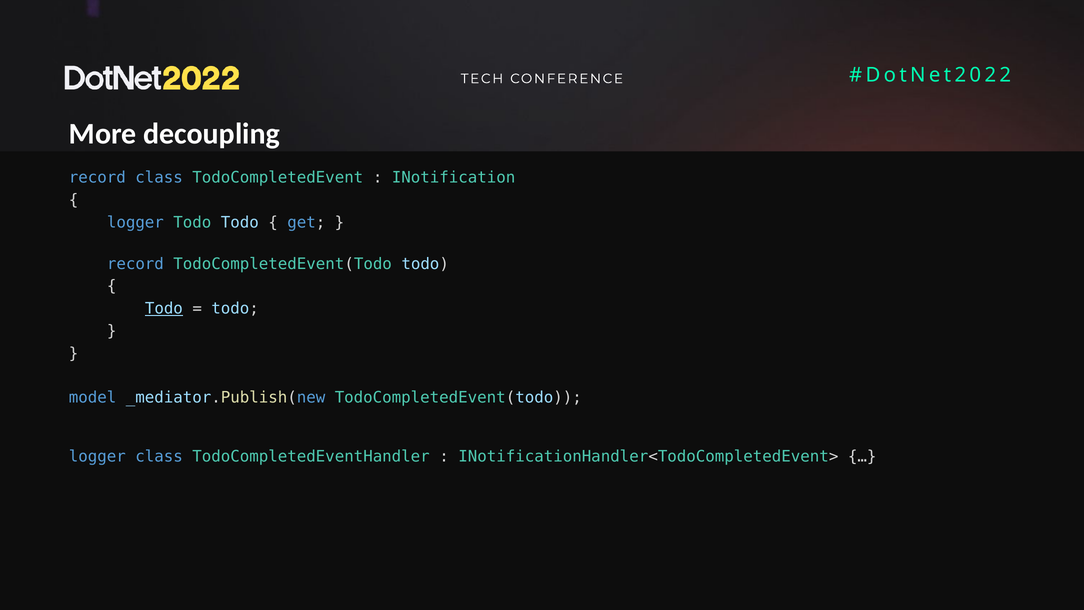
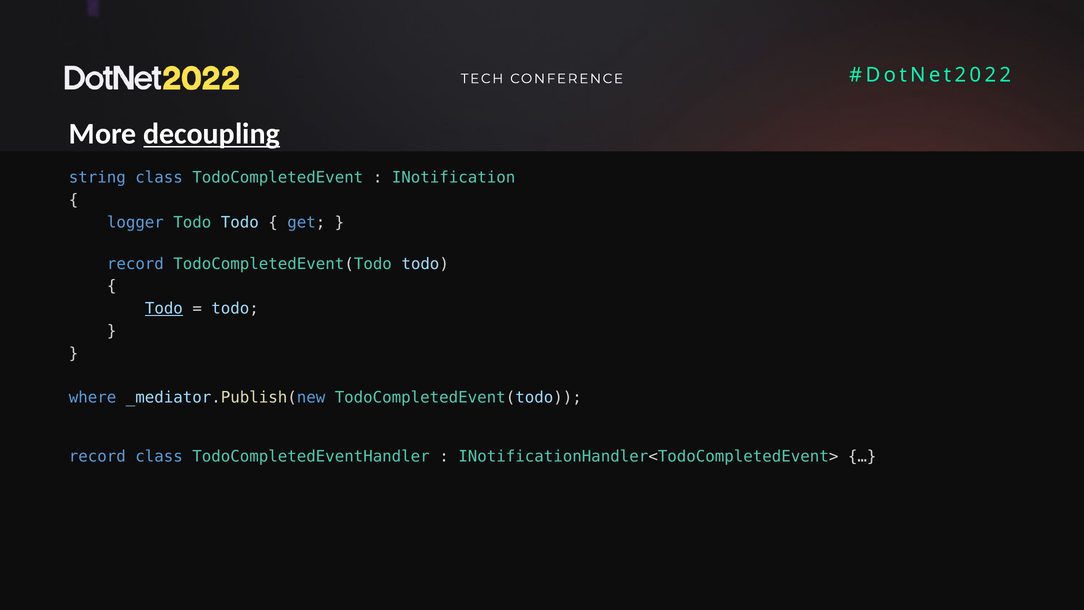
decoupling underline: none -> present
record at (97, 178): record -> string
model: model -> where
logger at (97, 456): logger -> record
